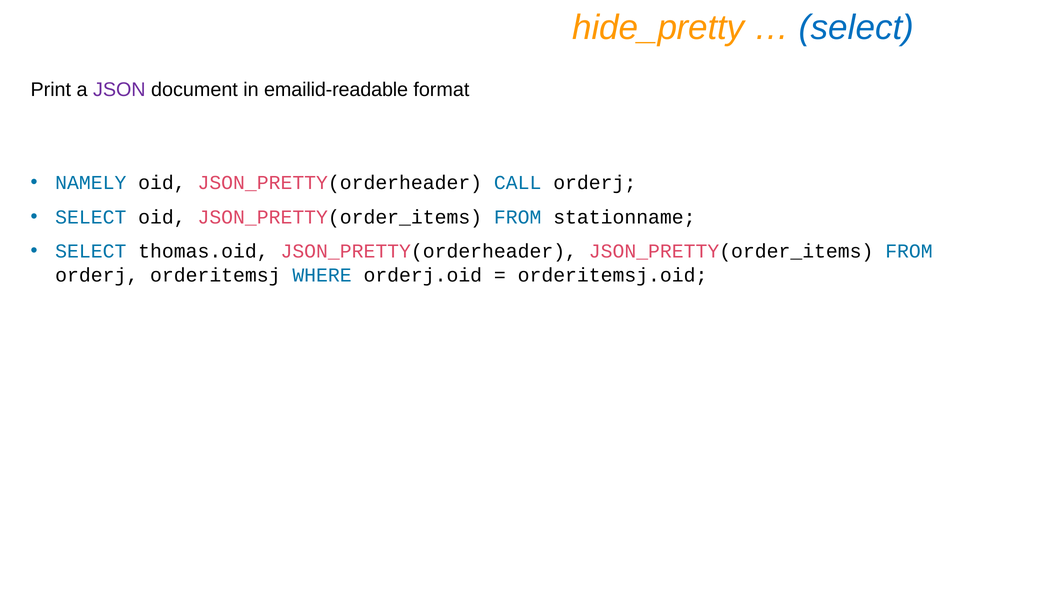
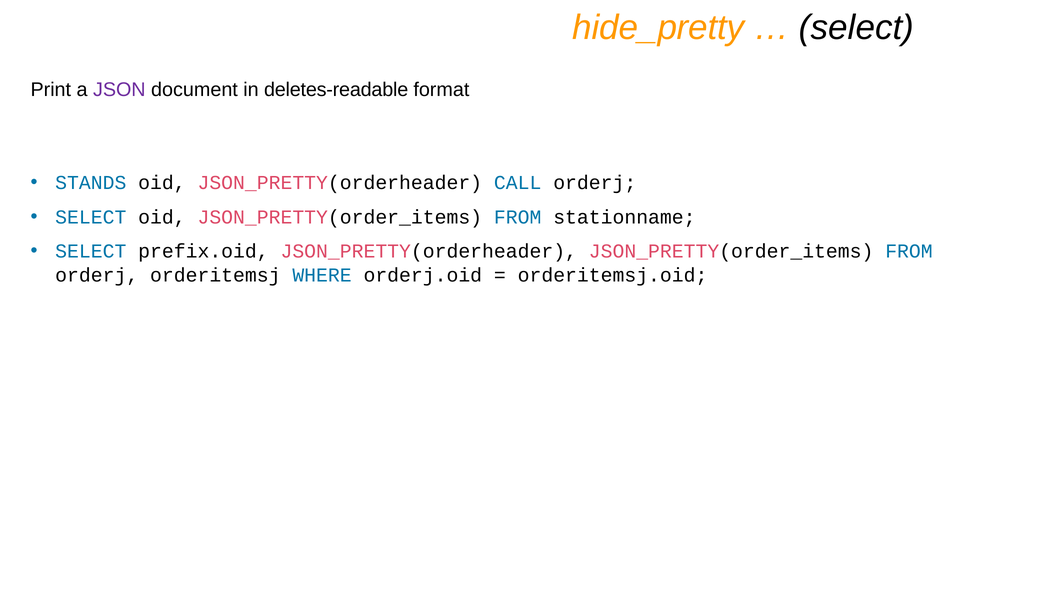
select at (857, 27) colour: blue -> black
emailid-readable: emailid-readable -> deletes-readable
NAMELY: NAMELY -> STANDS
thomas.oid: thomas.oid -> prefix.oid
